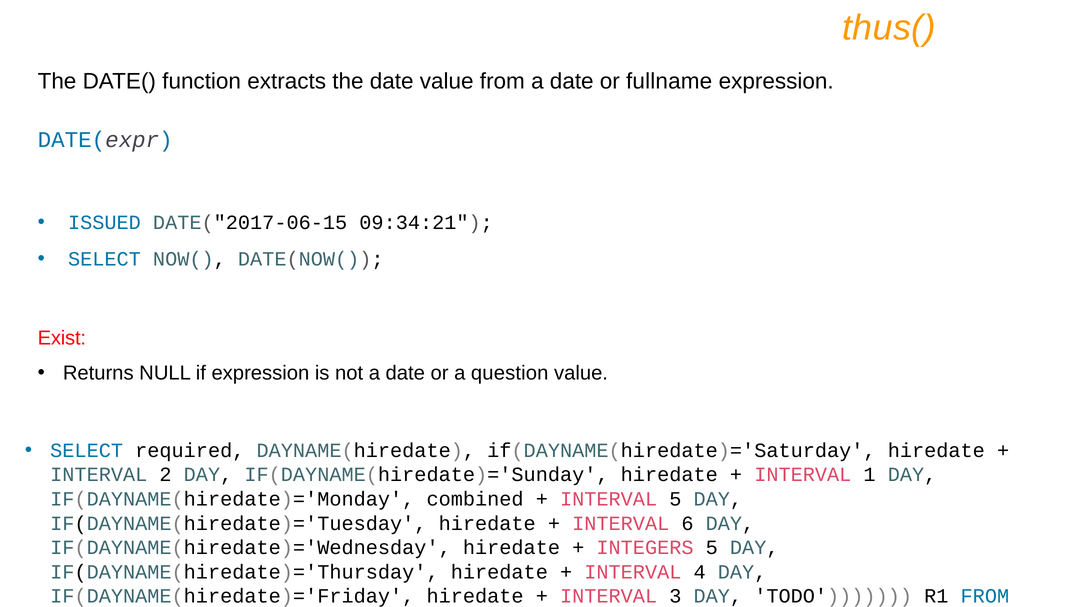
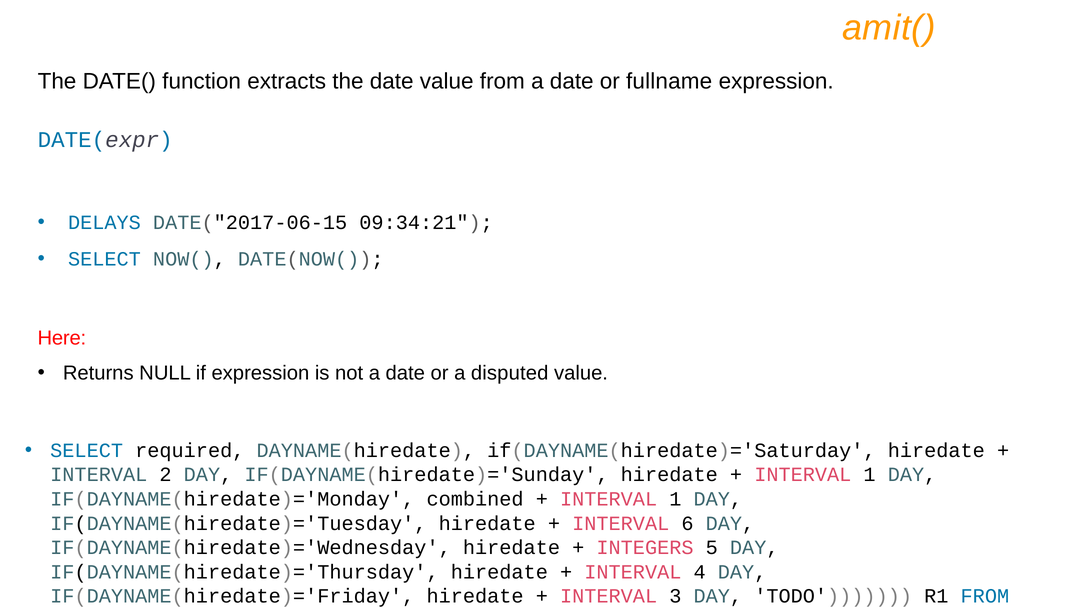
thus(: thus( -> amit(
ISSUED: ISSUED -> DELAYS
Exist: Exist -> Here
question: question -> disputed
5 at (675, 499): 5 -> 1
